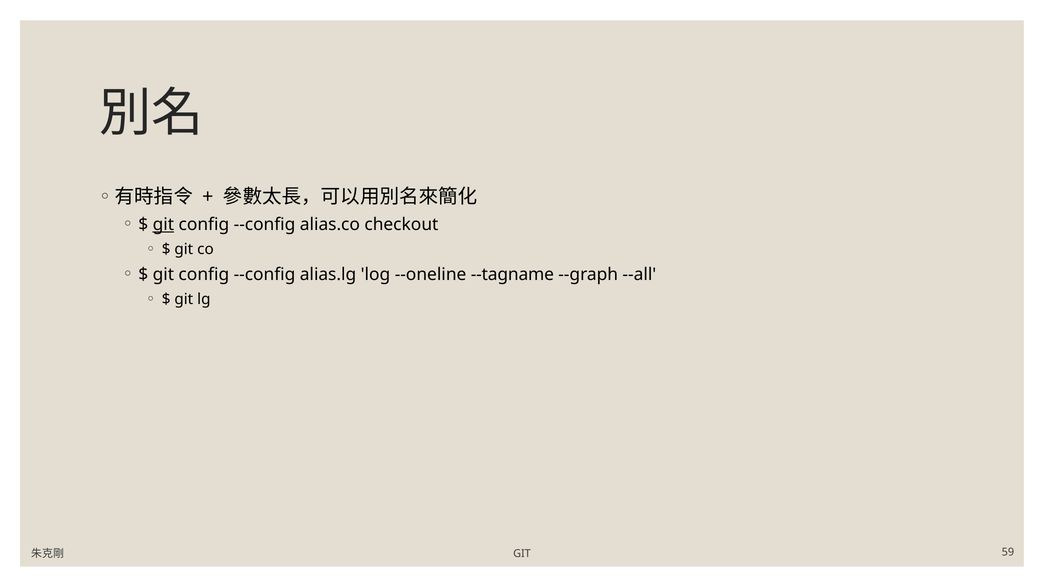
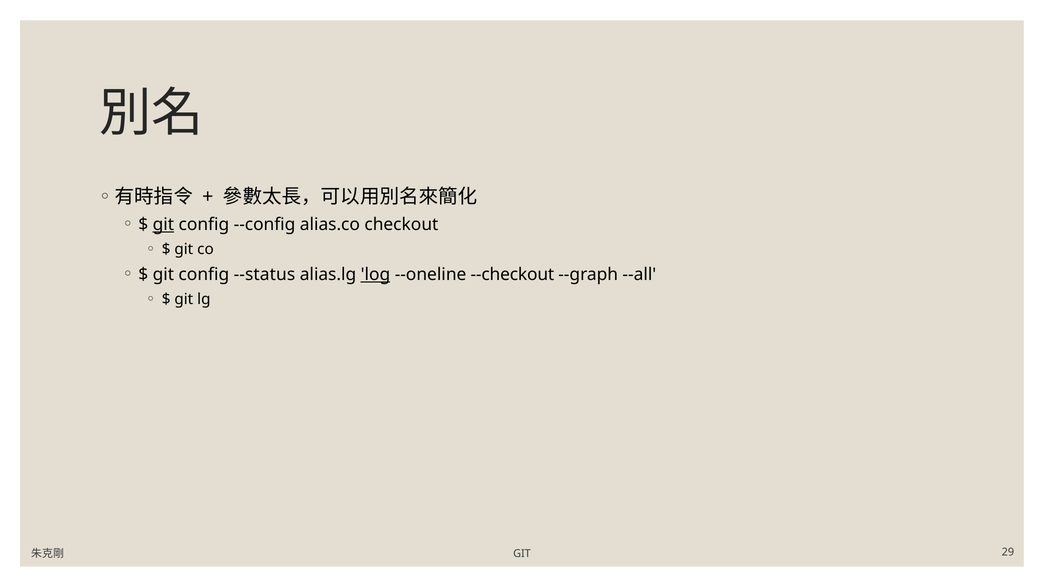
--config at (264, 275): --config -> --status
log underline: none -> present
--tagname: --tagname -> --checkout
59: 59 -> 29
